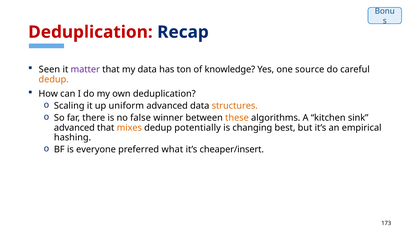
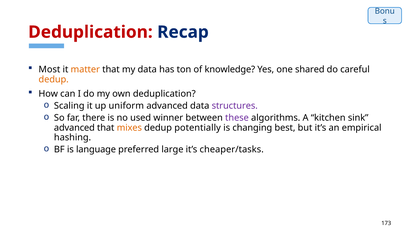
Seen: Seen -> Most
matter colour: purple -> orange
source: source -> shared
structures colour: orange -> purple
false: false -> used
these colour: orange -> purple
everyone: everyone -> language
what: what -> large
cheaper/insert: cheaper/insert -> cheaper/tasks
